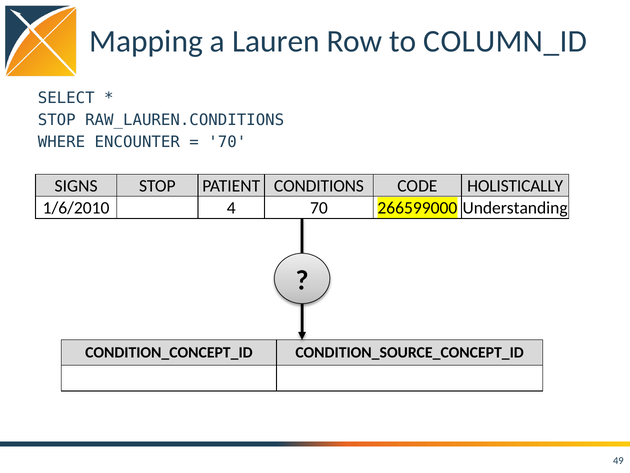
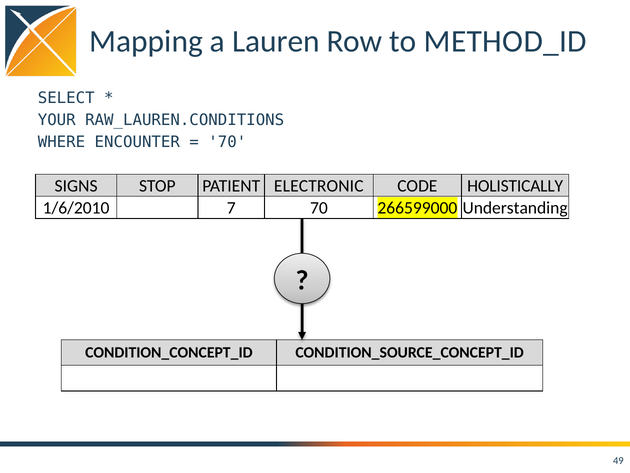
COLUMN_ID: COLUMN_ID -> METHOD_ID
STOP at (57, 120): STOP -> YOUR
CONDITIONS: CONDITIONS -> ELECTRONIC
4: 4 -> 7
